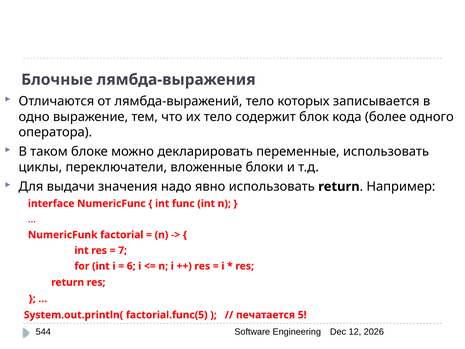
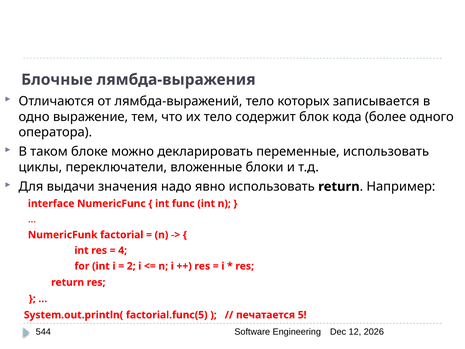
7: 7 -> 4
6: 6 -> 2
